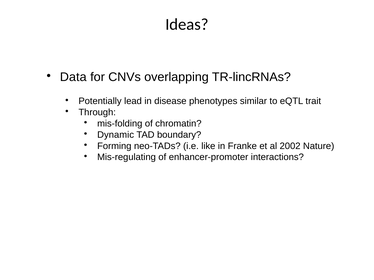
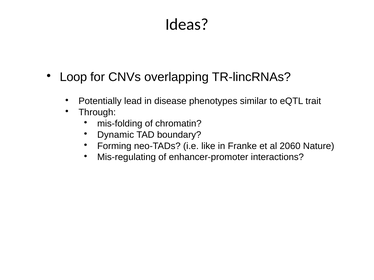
Data: Data -> Loop
2002: 2002 -> 2060
